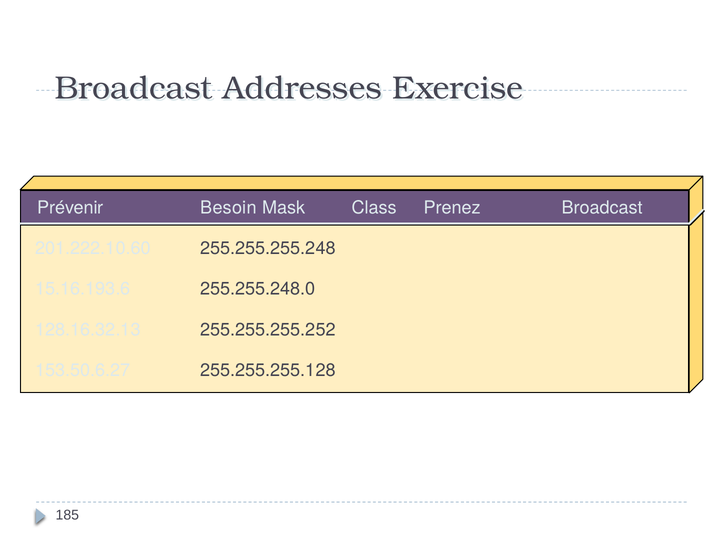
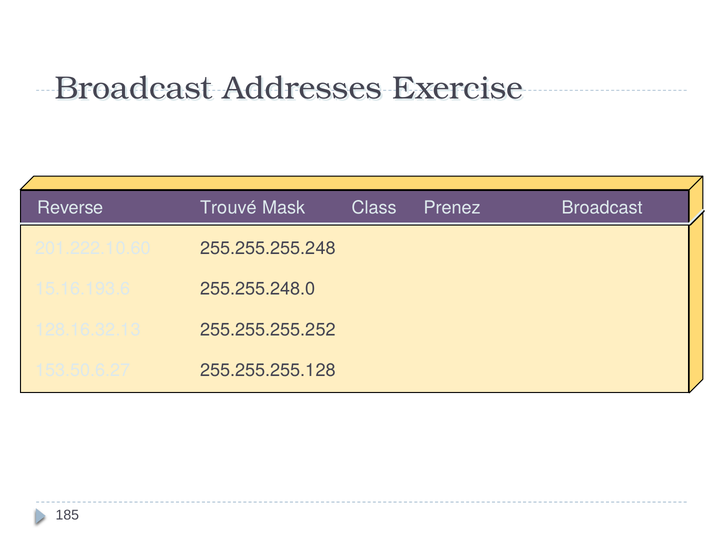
Prévenir: Prévenir -> Reverse
Besoin: Besoin -> Trouvé
